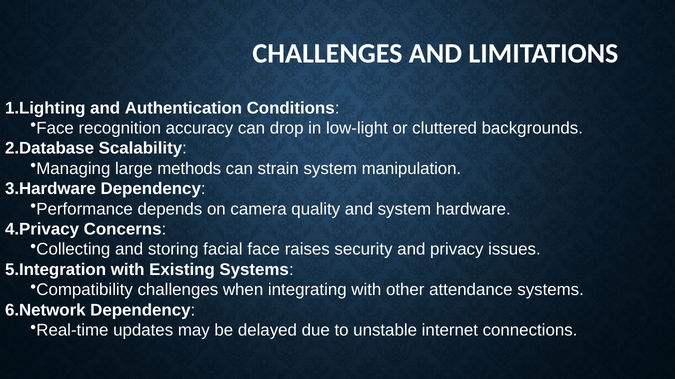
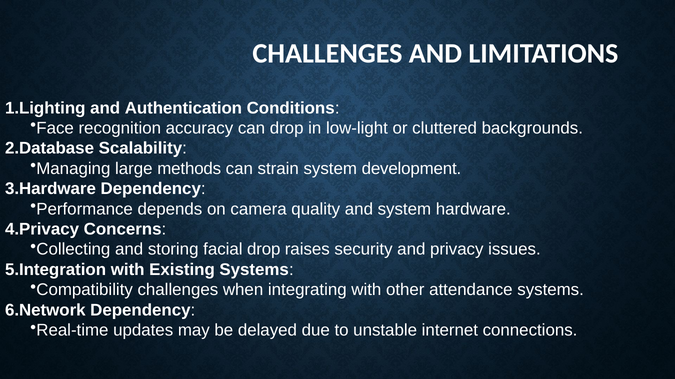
manipulation: manipulation -> development
facial face: face -> drop
